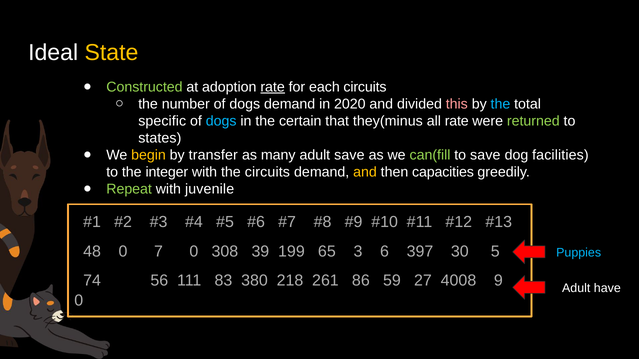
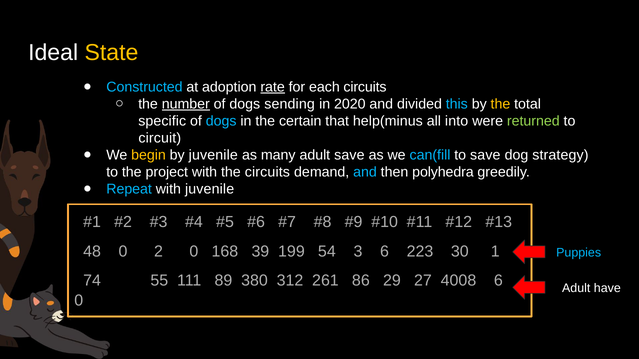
Constructed colour: light green -> light blue
number underline: none -> present
dogs demand: demand -> sending
this colour: pink -> light blue
the at (500, 104) colour: light blue -> yellow
they(minus: they(minus -> help(minus
all rate: rate -> into
states: states -> circuit
by transfer: transfer -> juvenile
can(fill colour: light green -> light blue
facilities: facilities -> strategy
integer: integer -> project
and at (365, 172) colour: yellow -> light blue
capacities: capacities -> polyhedra
Repeat colour: light green -> light blue
7: 7 -> 2
308: 308 -> 168
65: 65 -> 54
397: 397 -> 223
5: 5 -> 1
56: 56 -> 55
83: 83 -> 89
218: 218 -> 312
59: 59 -> 29
4008 9: 9 -> 6
